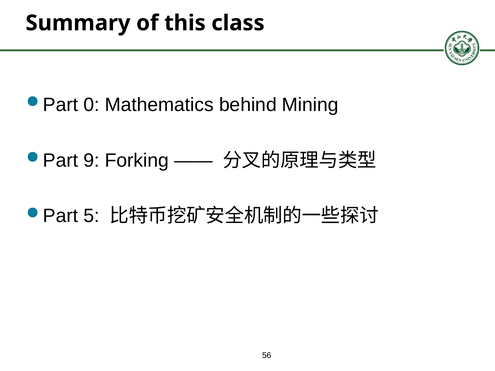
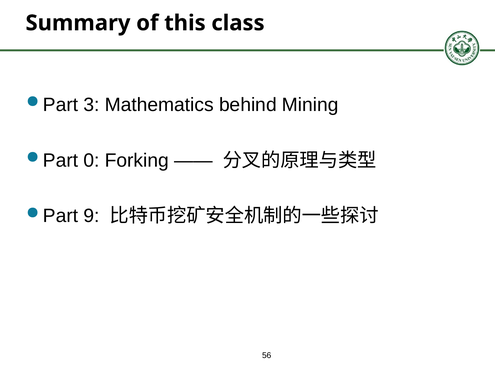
0: 0 -> 3
9: 9 -> 0
5: 5 -> 9
